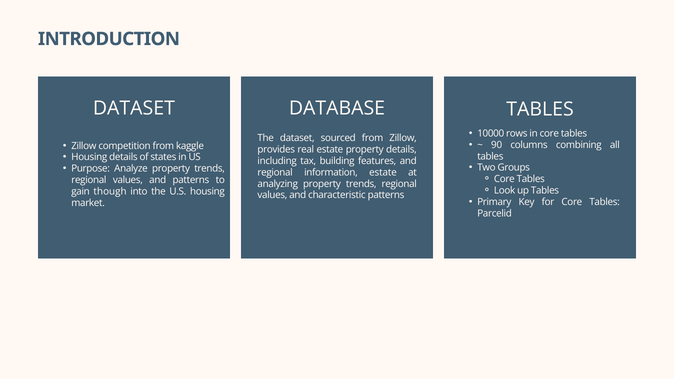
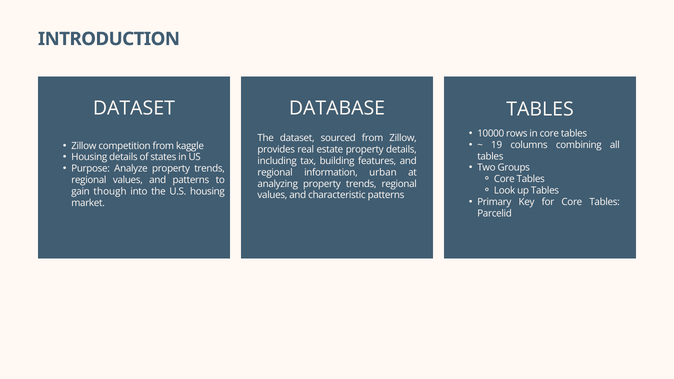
90: 90 -> 19
information estate: estate -> urban
